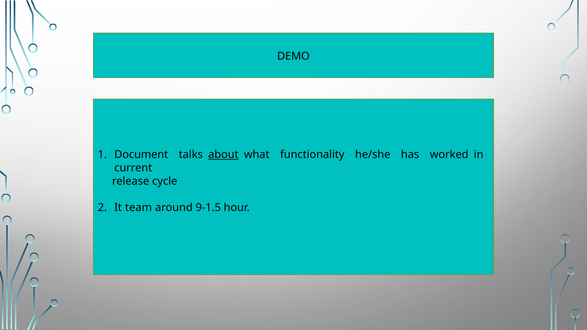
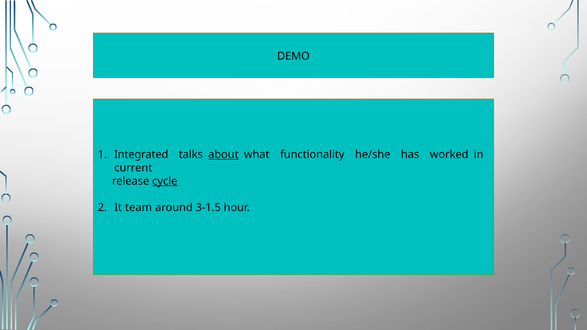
Document: Document -> Integrated
cycle underline: none -> present
9-1.5: 9-1.5 -> 3-1.5
